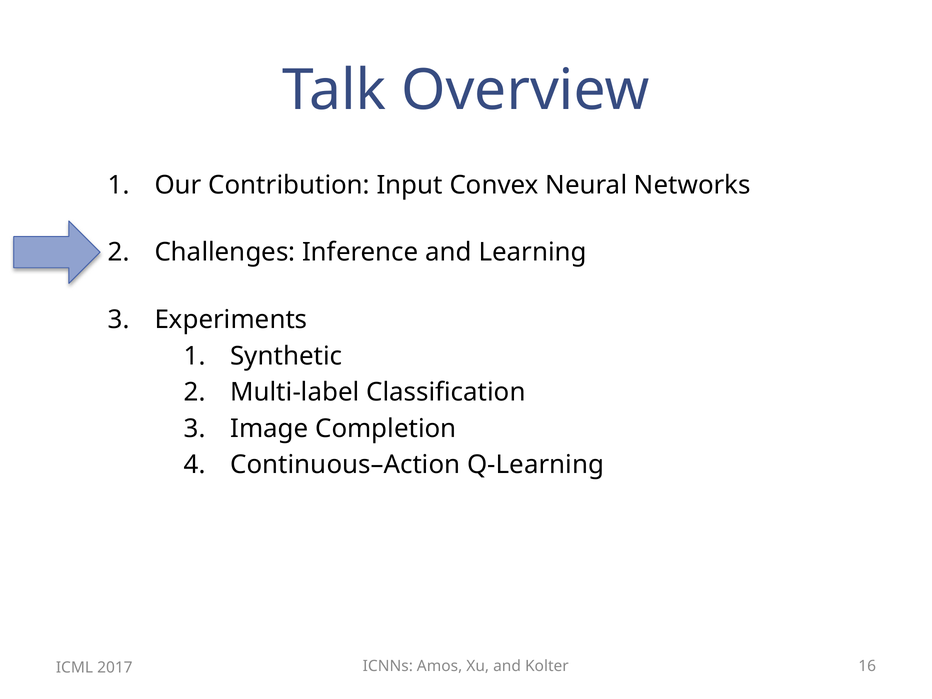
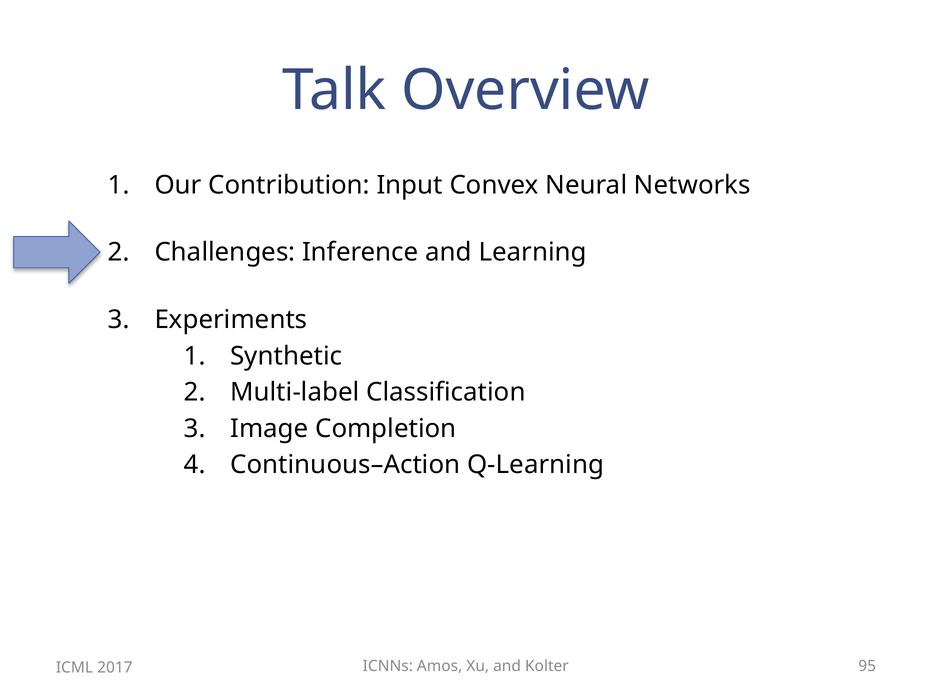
16: 16 -> 95
